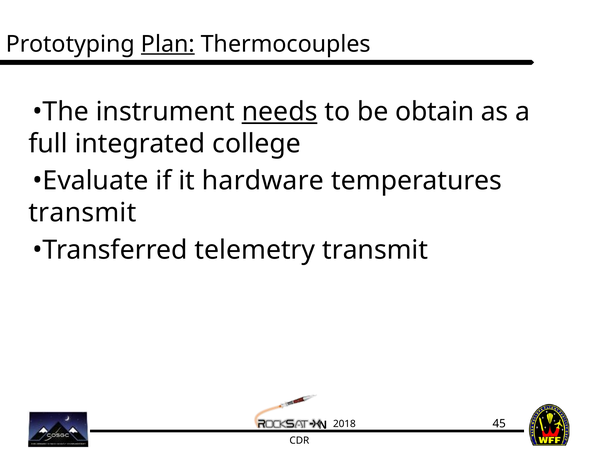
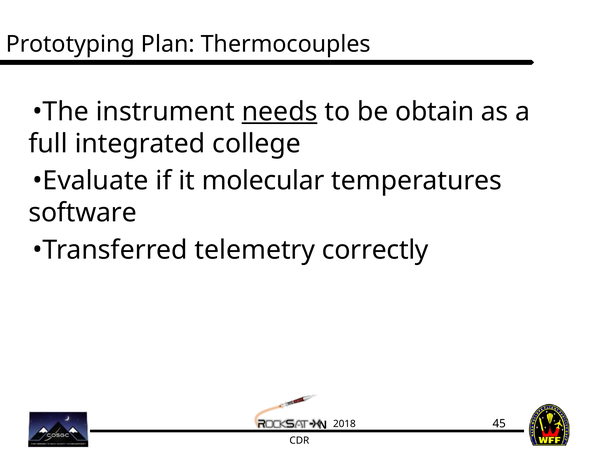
Plan underline: present -> none
hardware: hardware -> molecular
transmit at (82, 213): transmit -> software
telemetry transmit: transmit -> correctly
